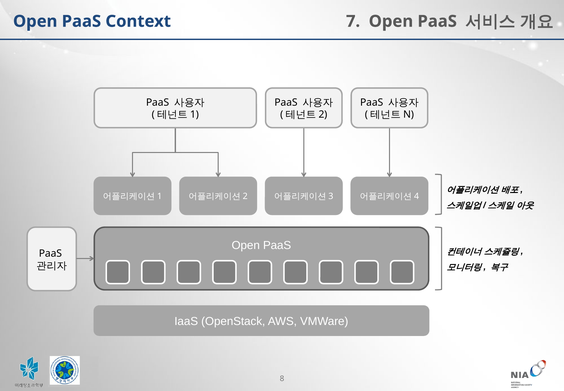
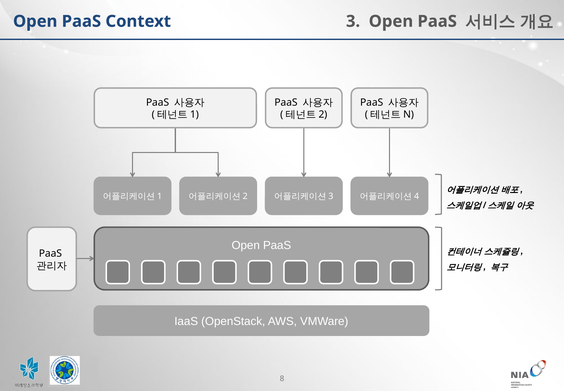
7: 7 -> 3
